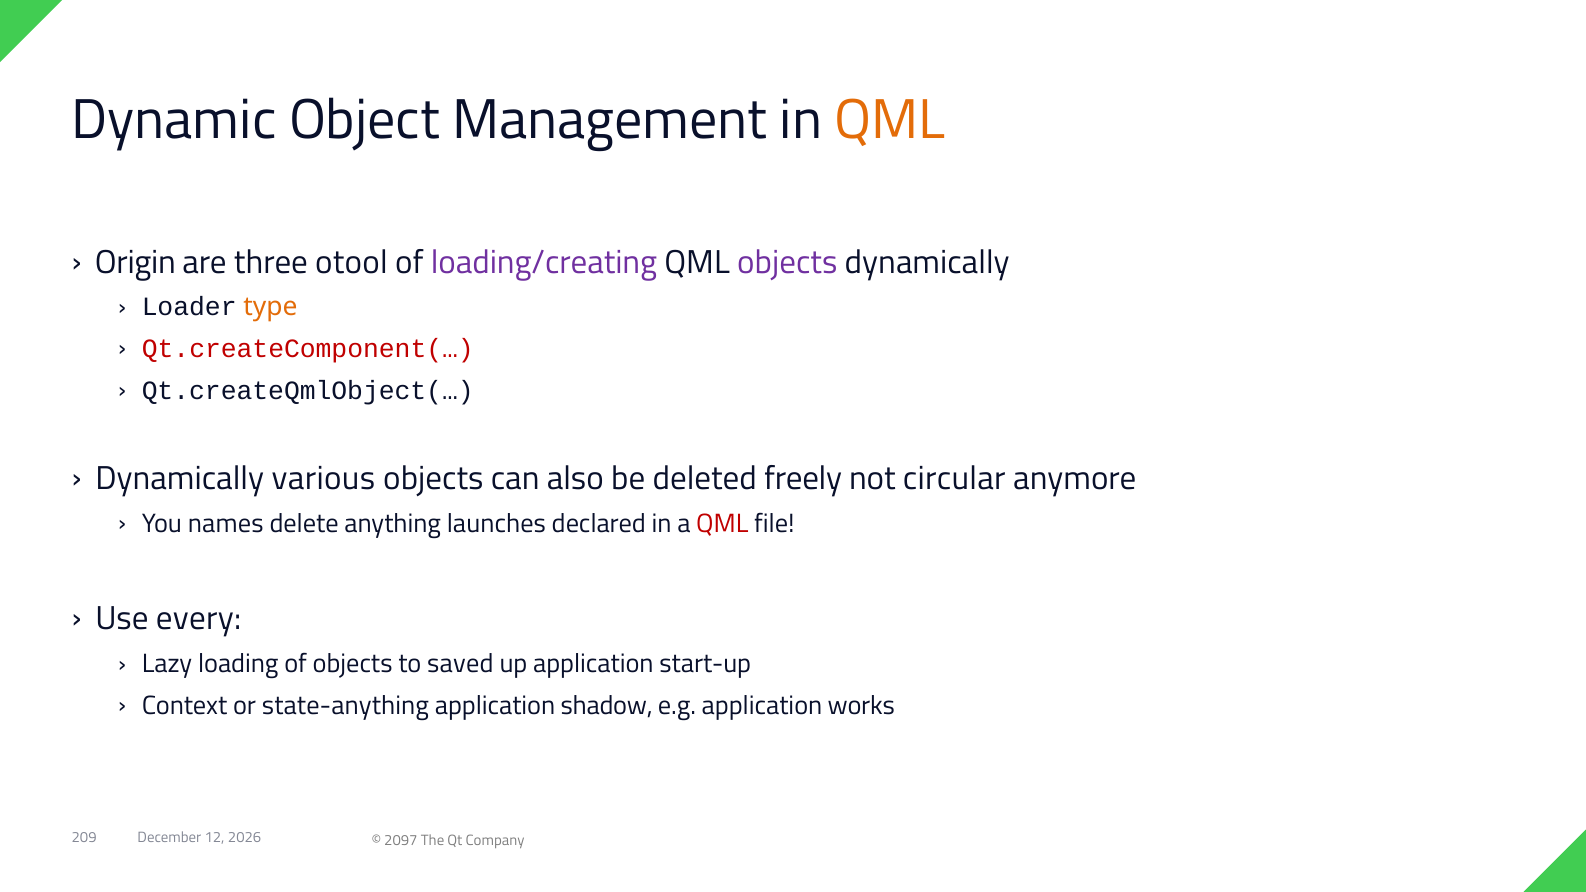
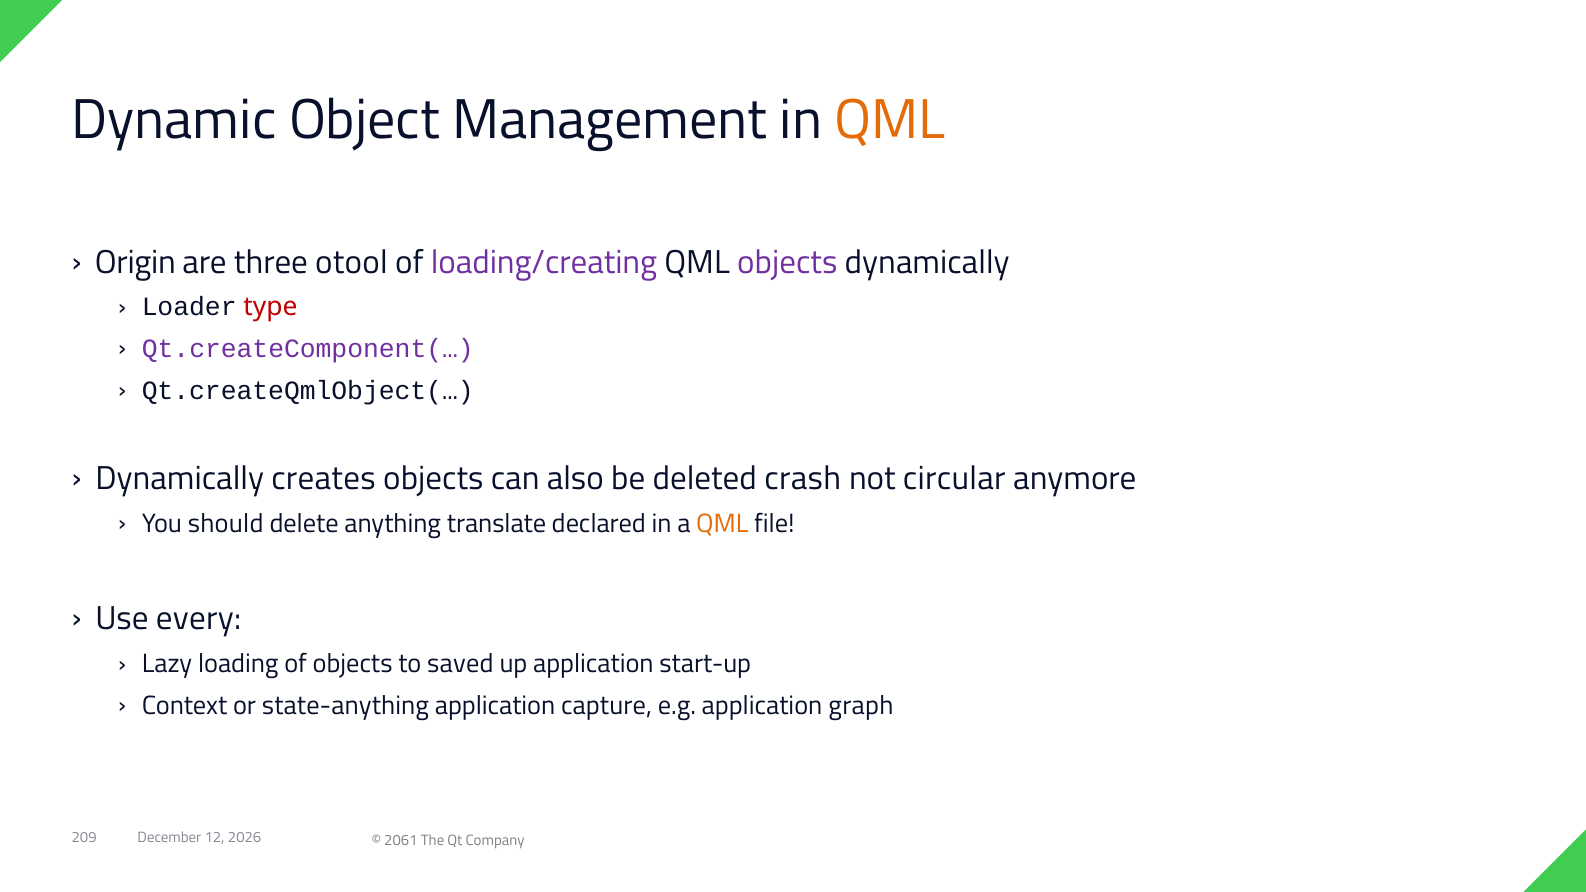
type colour: orange -> red
Qt.createComponent(… colour: red -> purple
various: various -> creates
freely: freely -> crash
names: names -> should
launches: launches -> translate
QML at (722, 523) colour: red -> orange
shadow: shadow -> capture
works: works -> graph
2097: 2097 -> 2061
